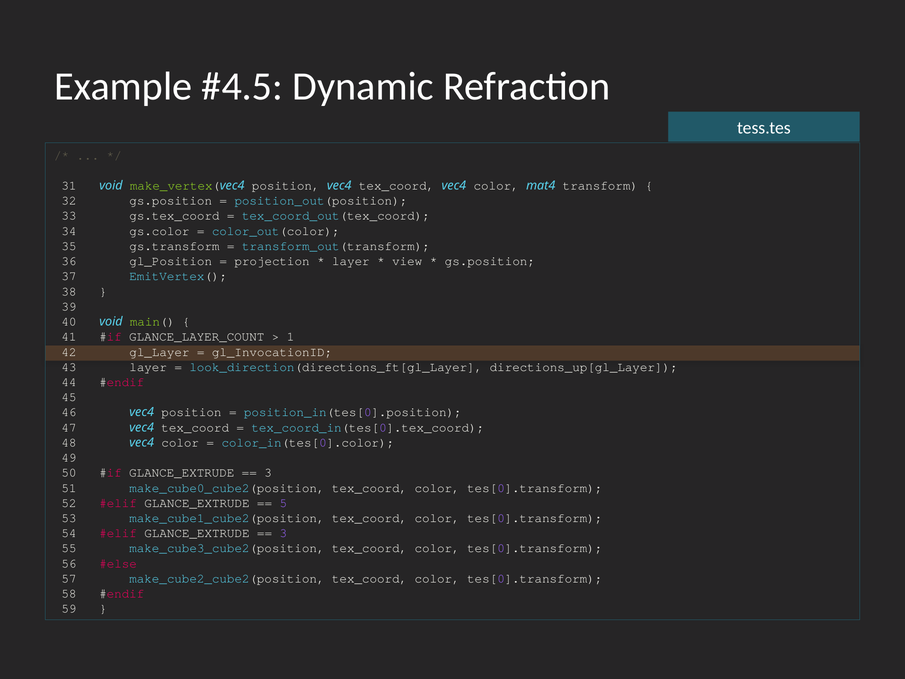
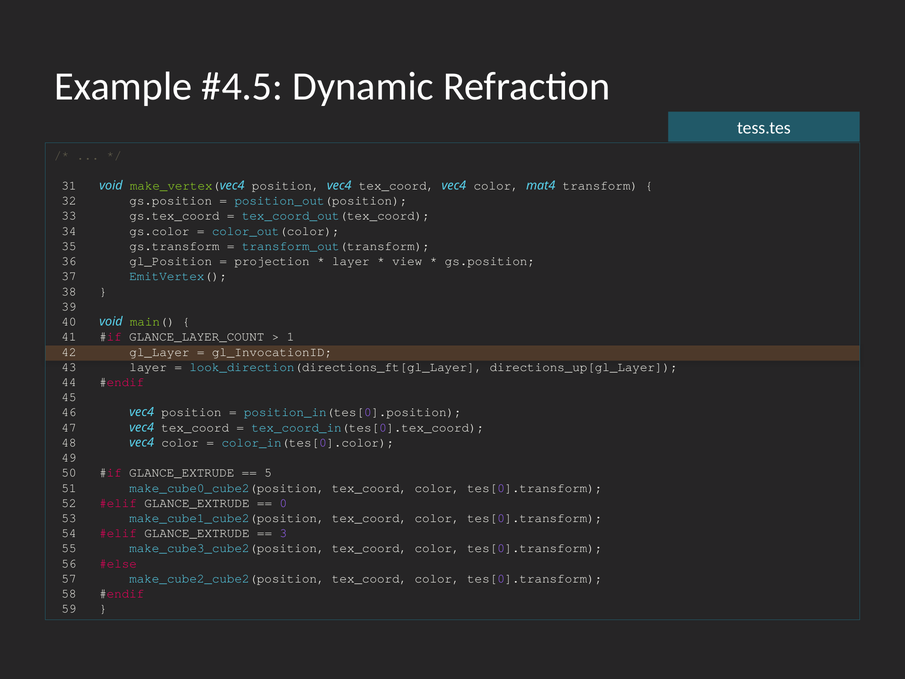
3 at (268, 473): 3 -> 5
5: 5 -> 0
